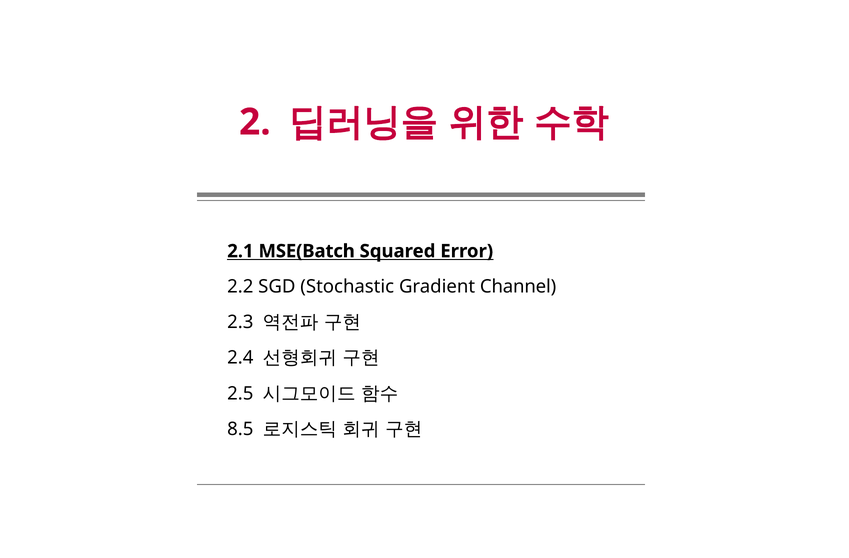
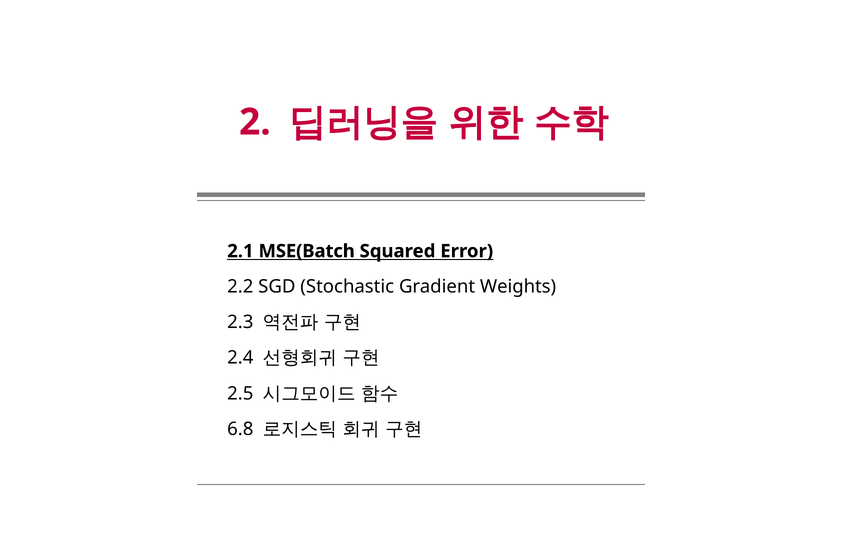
Channel: Channel -> Weights
8.5: 8.5 -> 6.8
